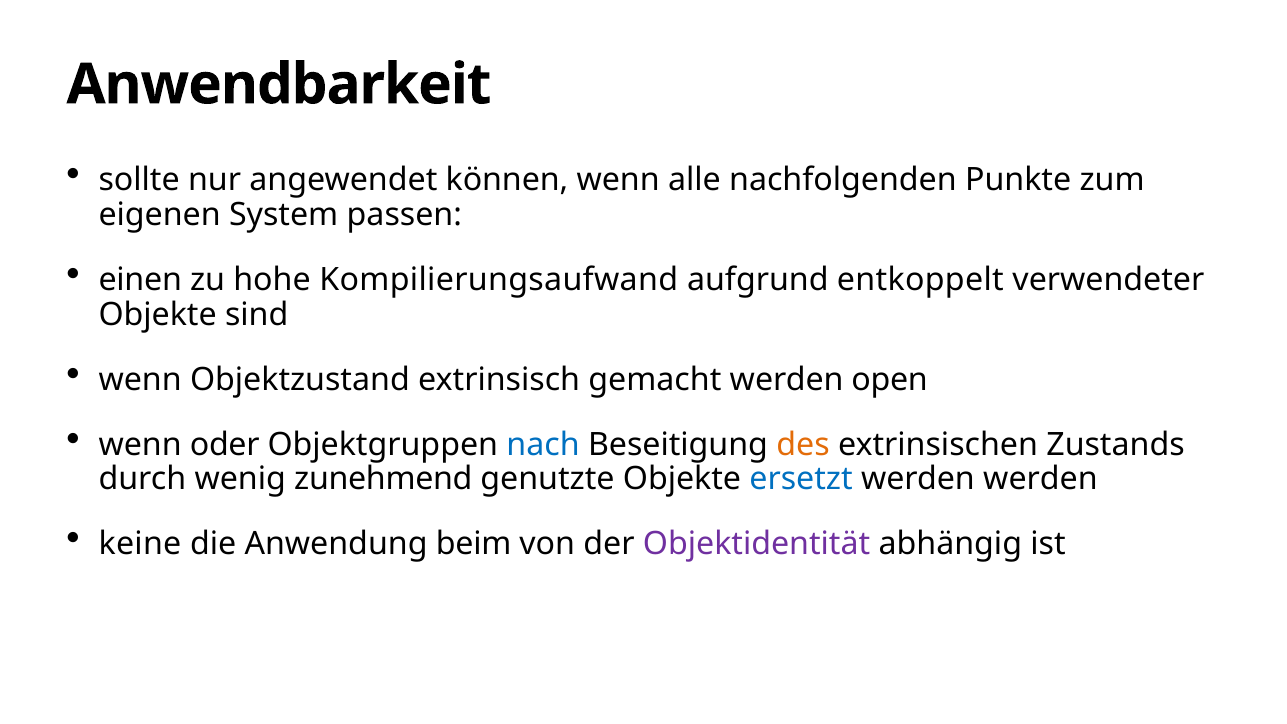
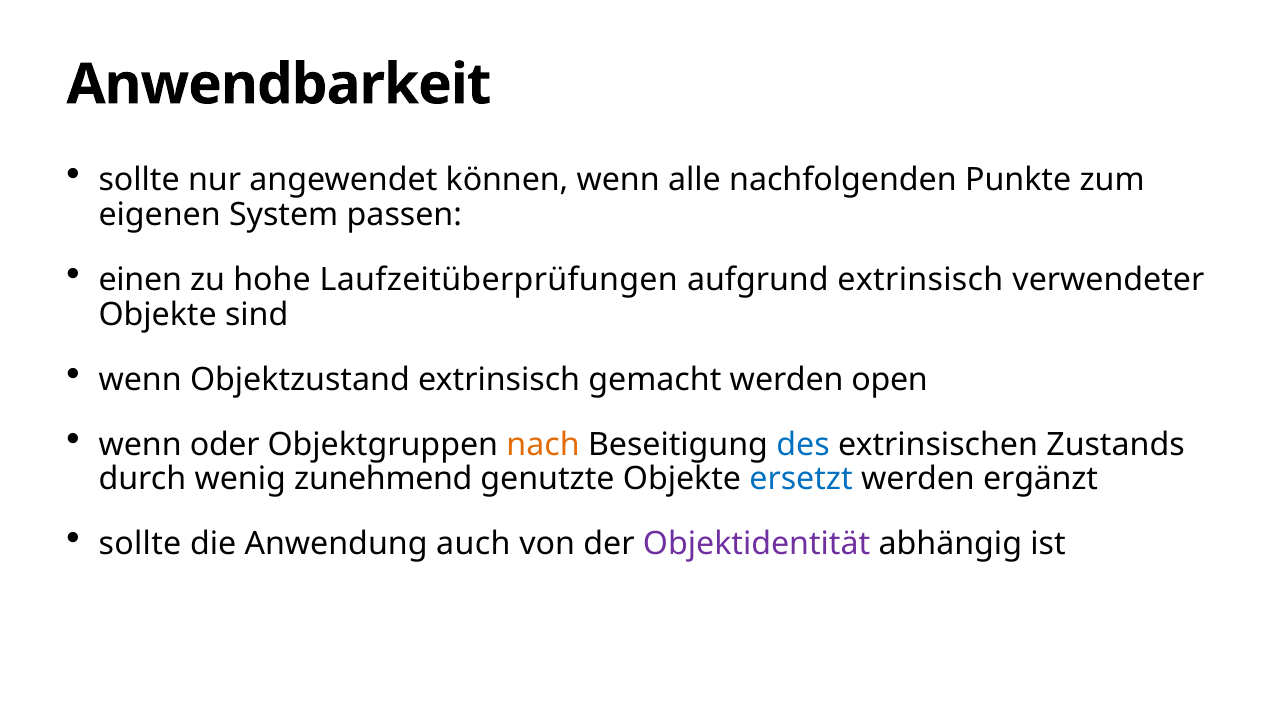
Kompilierungsaufwand: Kompilierungsaufwand -> Laufzeitüberprüfungen
aufgrund entkoppelt: entkoppelt -> extrinsisch
nach colour: blue -> orange
des colour: orange -> blue
werden werden: werden -> ergänzt
keine at (140, 544): keine -> sollte
beim: beim -> auch
